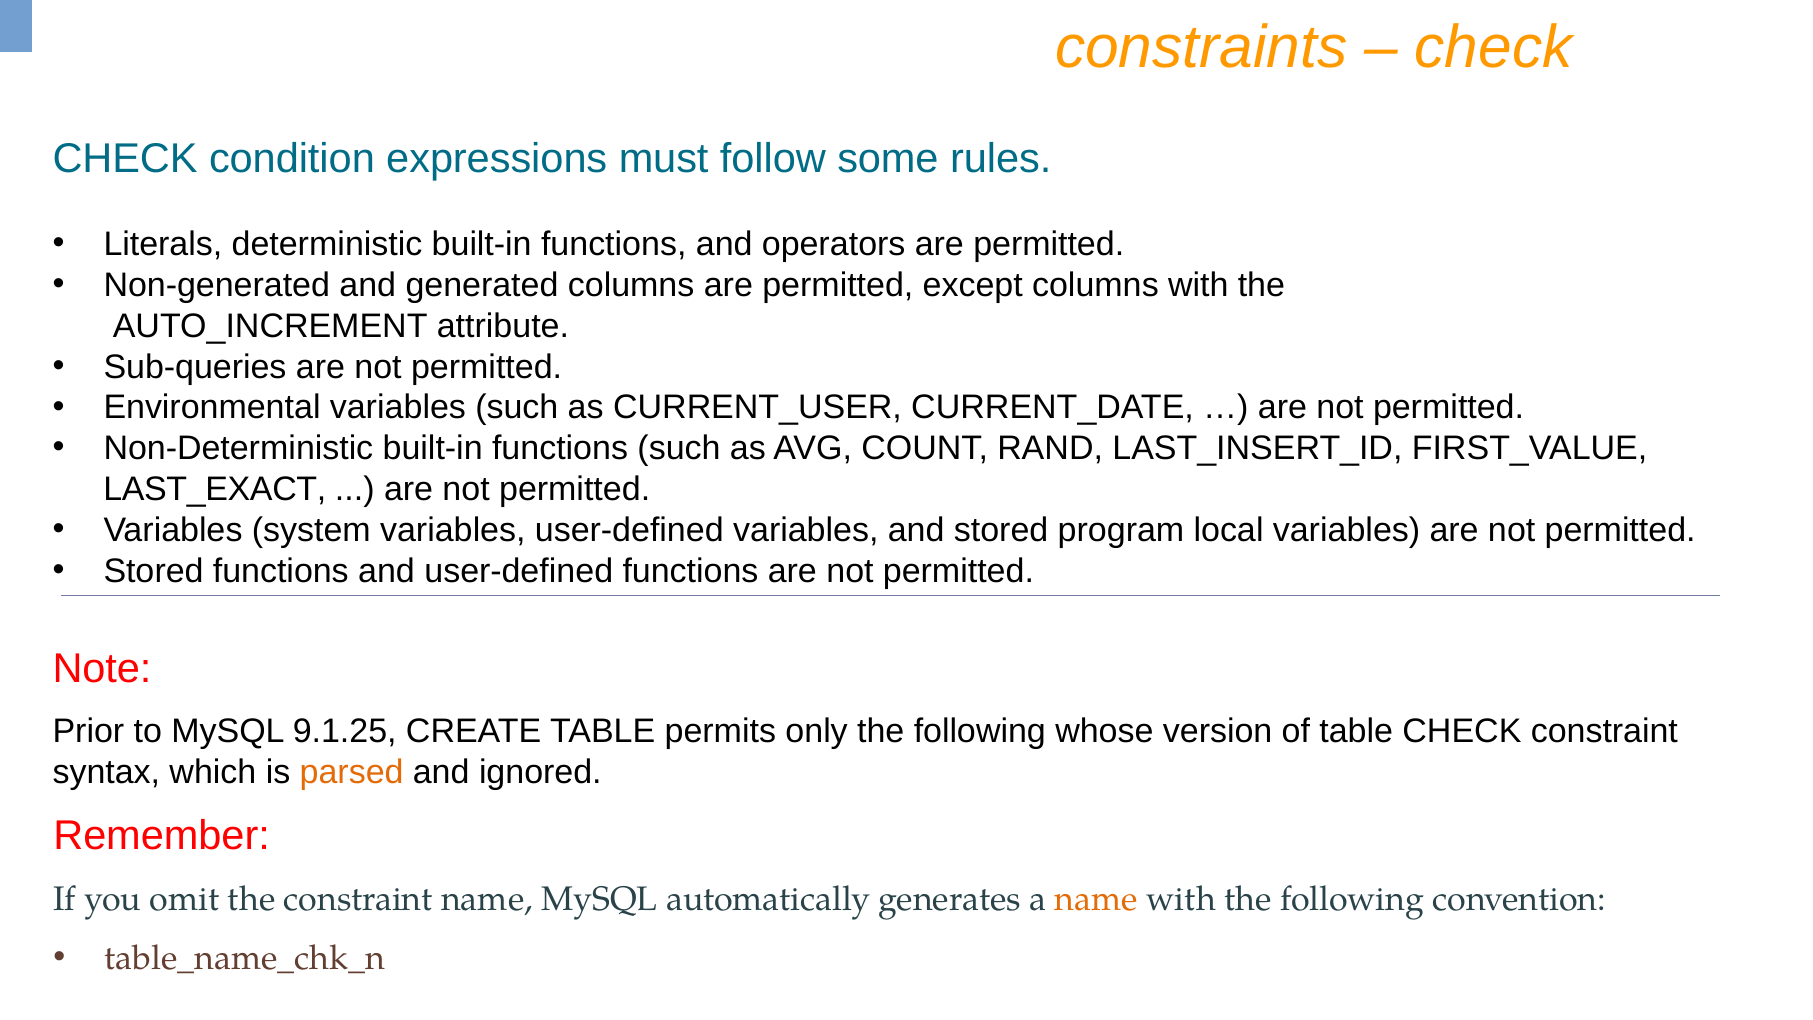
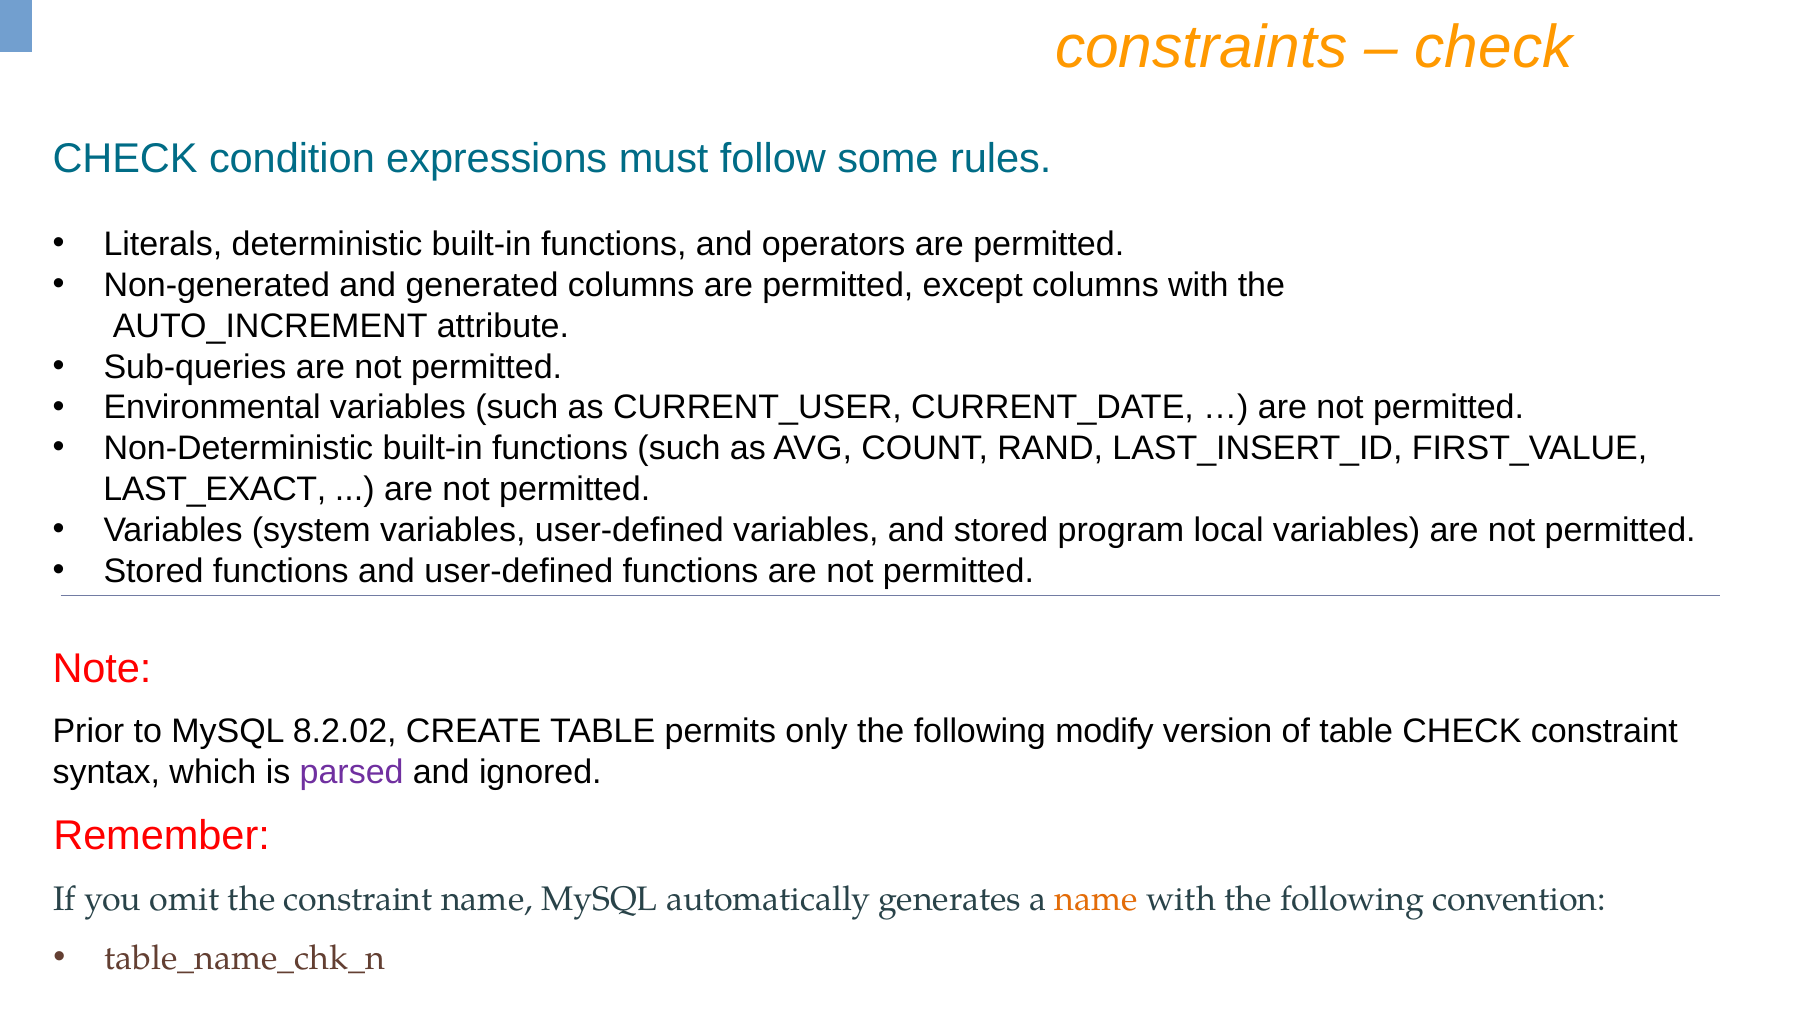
9.1.25: 9.1.25 -> 8.2.02
whose: whose -> modify
parsed colour: orange -> purple
